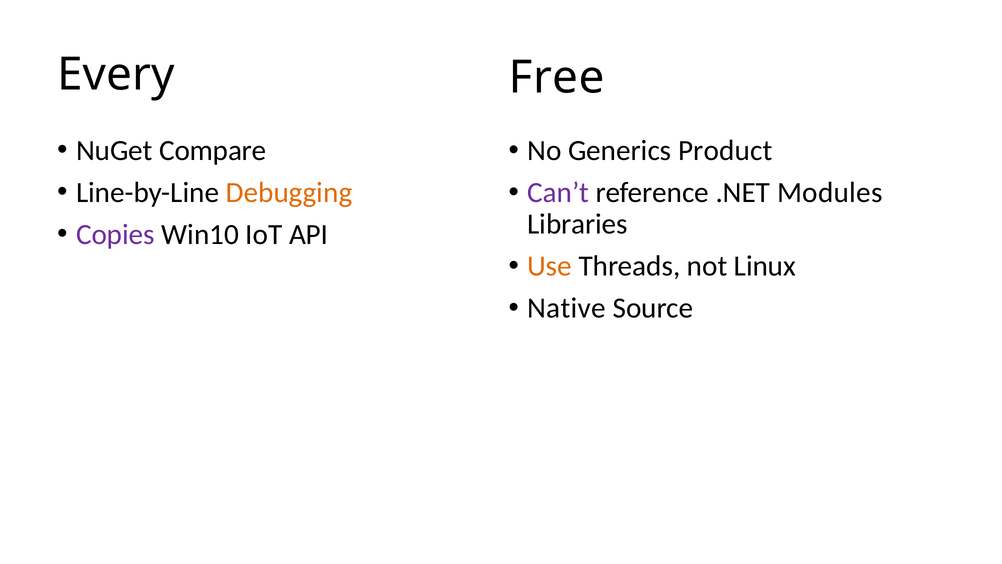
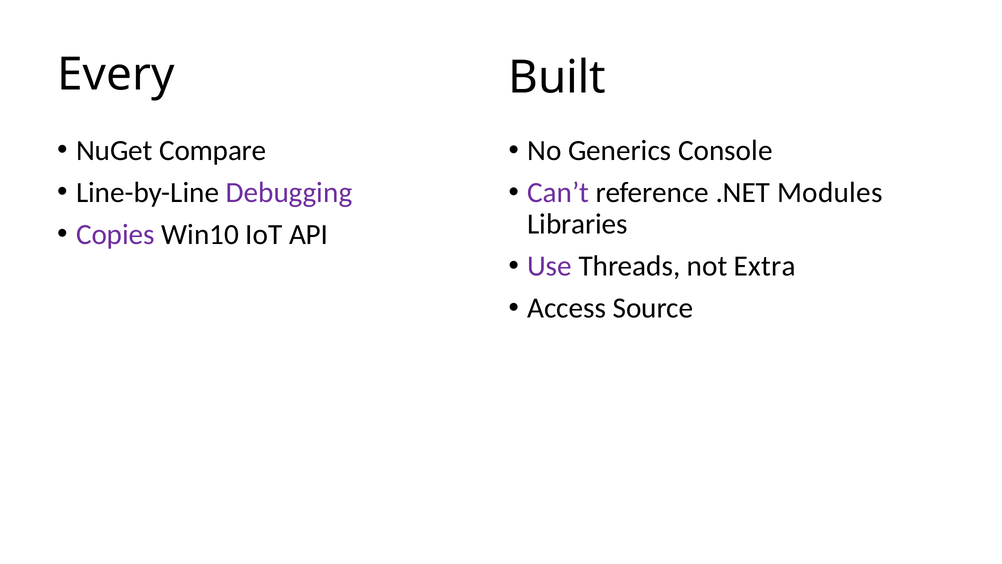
Free: Free -> Built
Product: Product -> Console
Debugging colour: orange -> purple
Use colour: orange -> purple
Linux: Linux -> Extra
Native: Native -> Access
